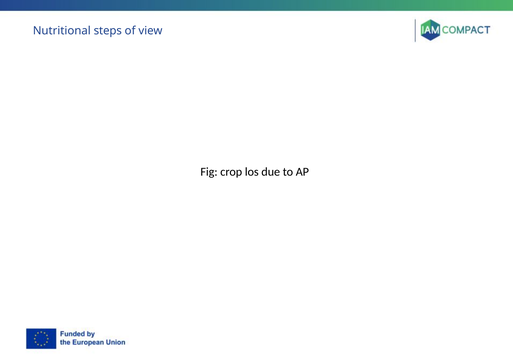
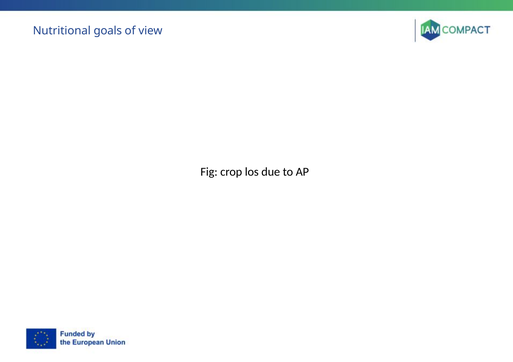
steps: steps -> goals
